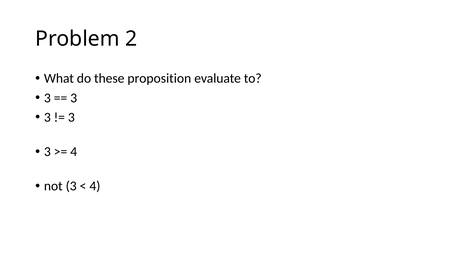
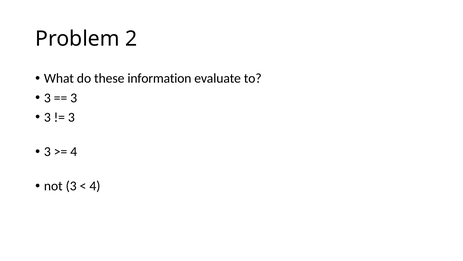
proposition: proposition -> information
